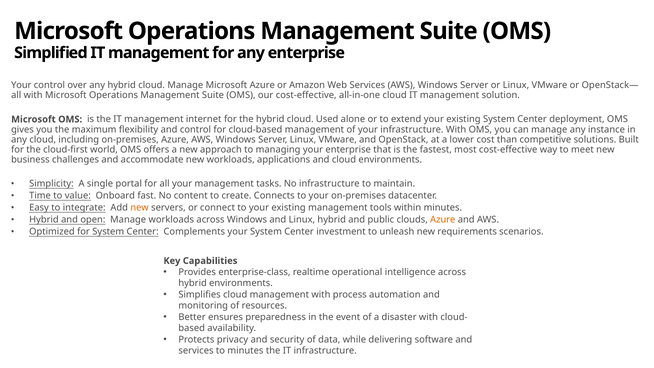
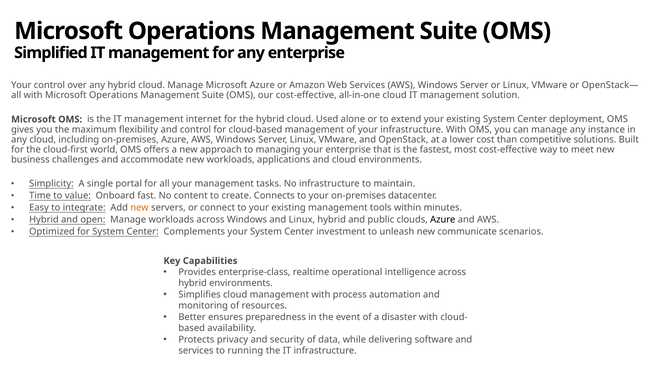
Azure at (443, 220) colour: orange -> black
requirements: requirements -> communicate
to minutes: minutes -> running
